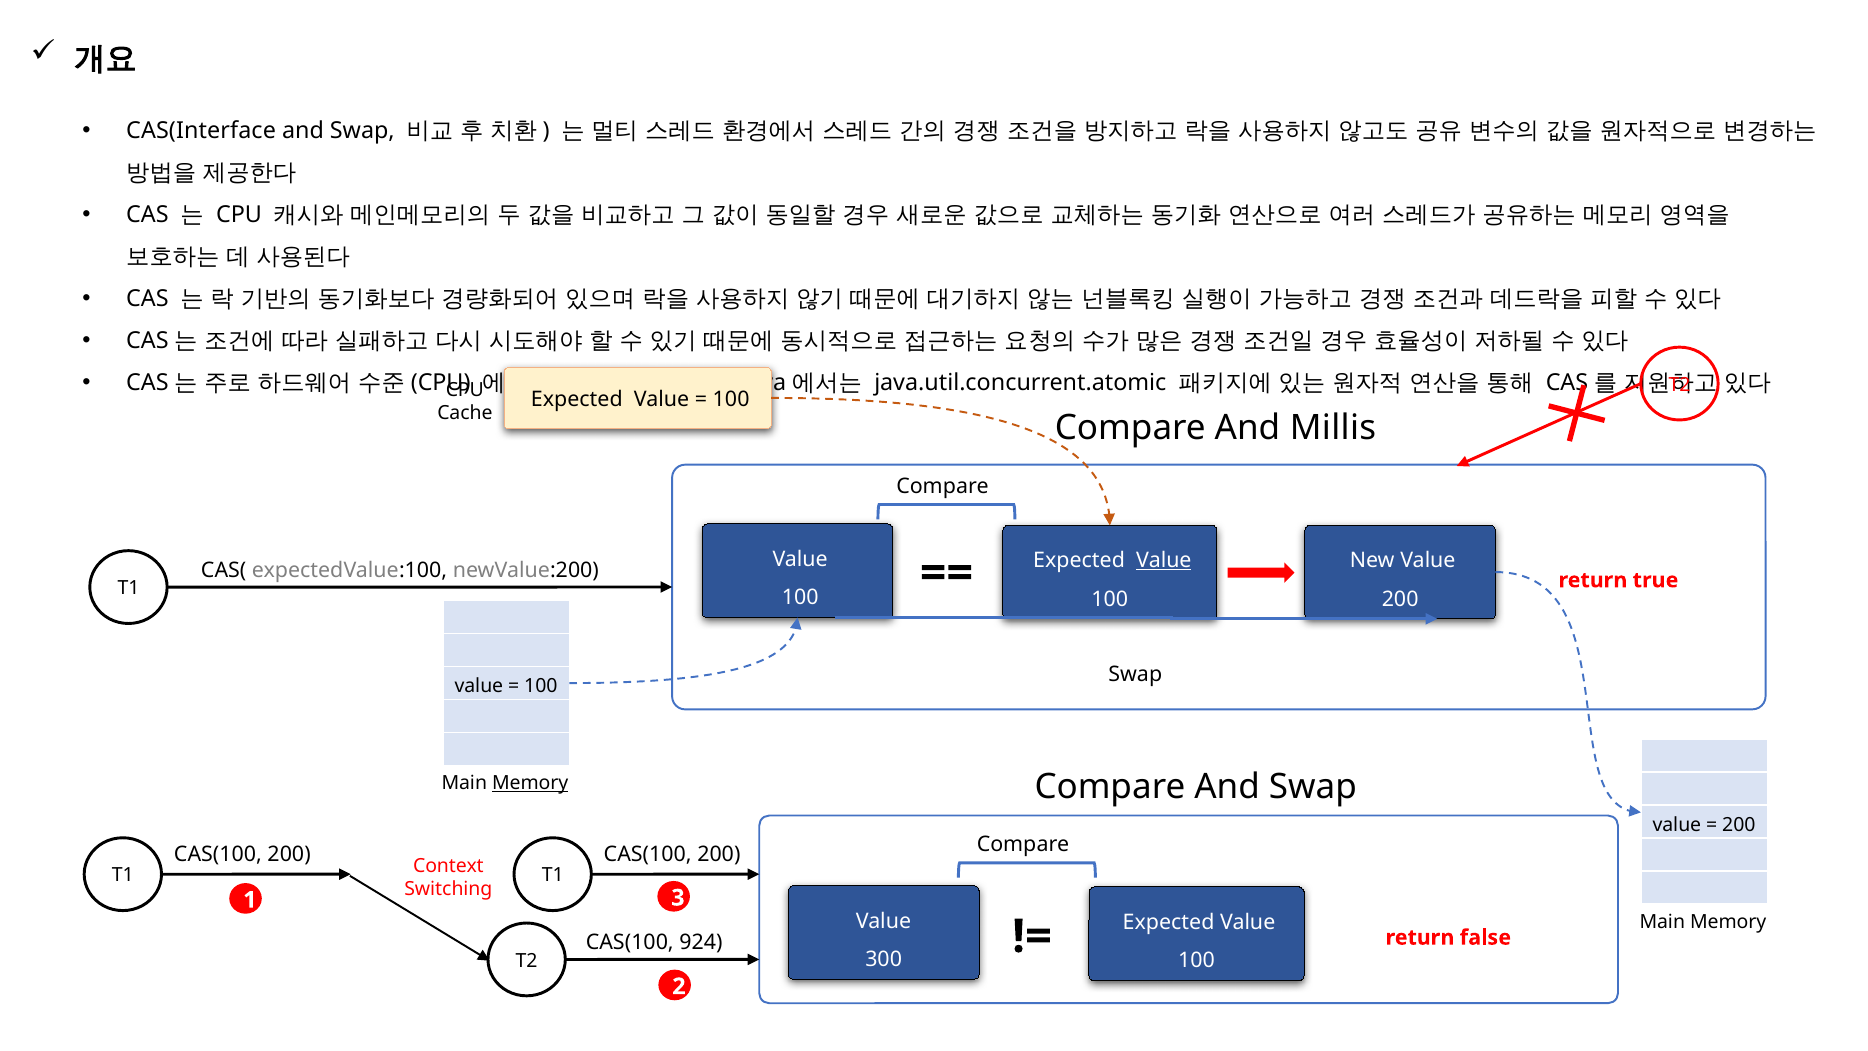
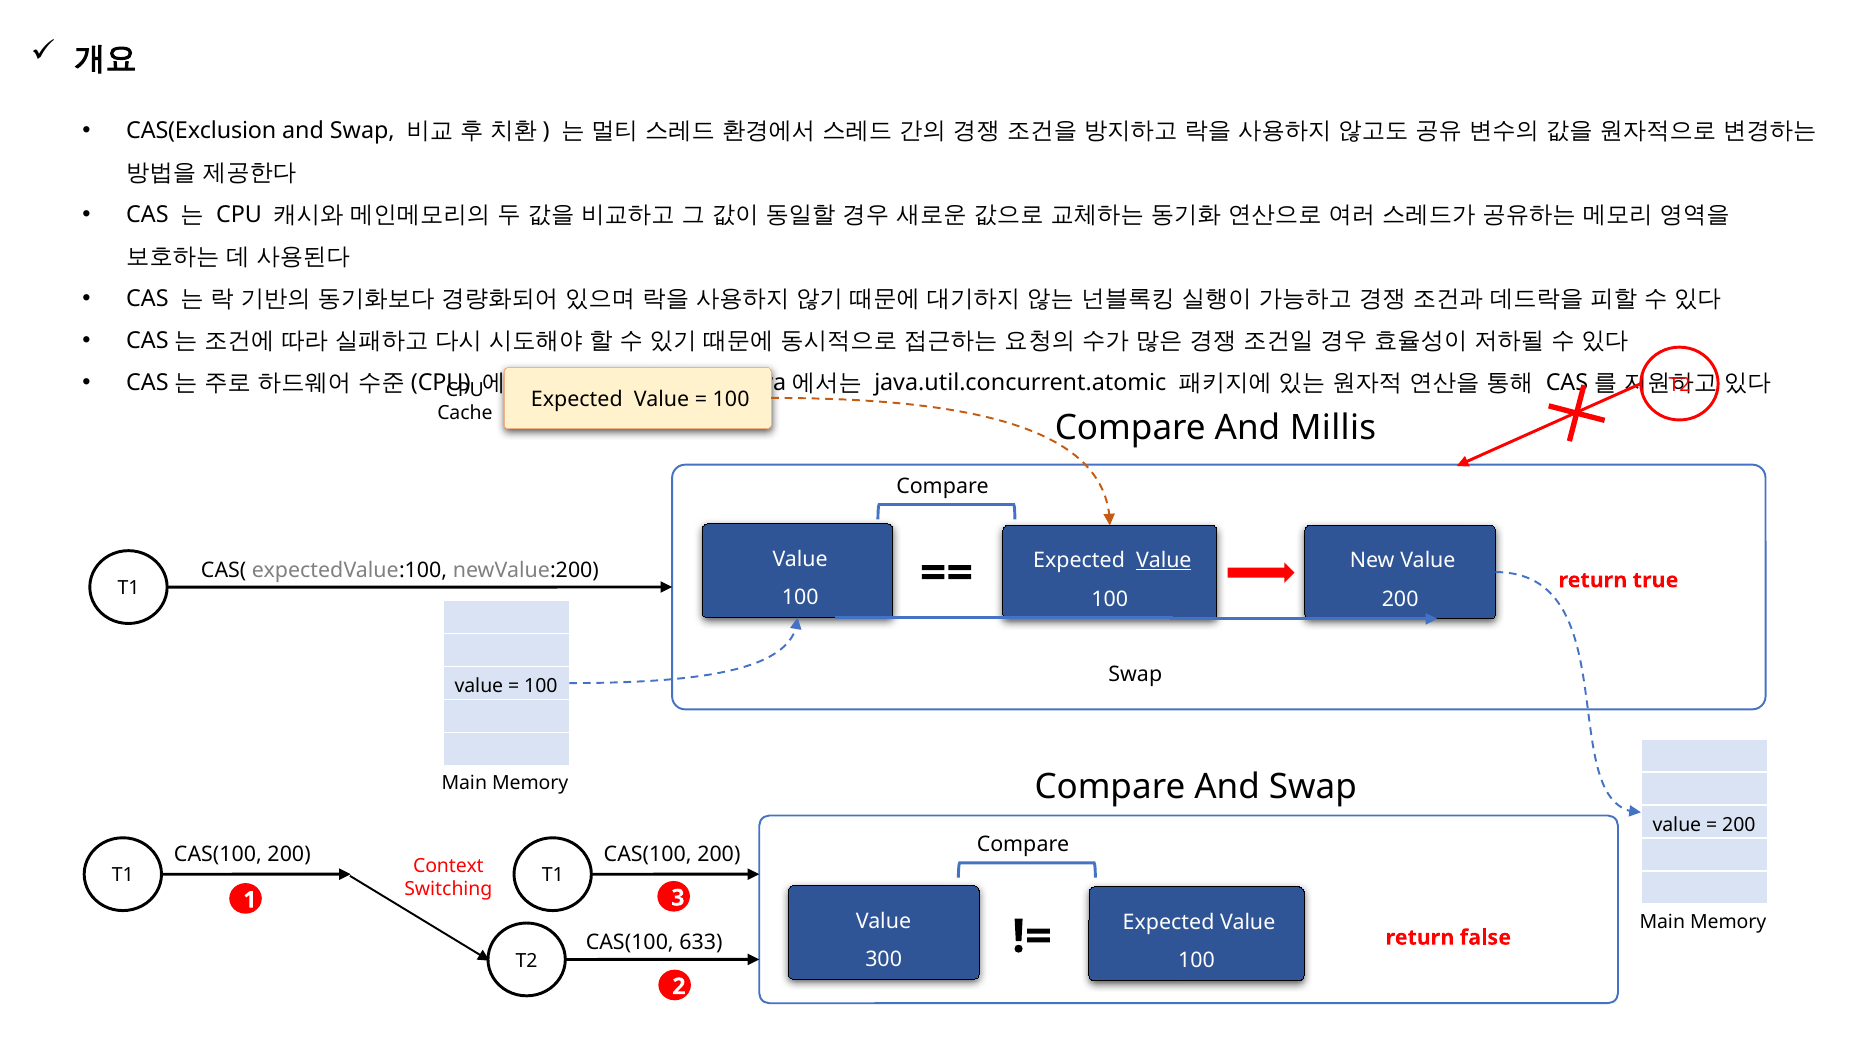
CAS(Interface: CAS(Interface -> CAS(Exclusion
Memory at (530, 783) underline: present -> none
924: 924 -> 633
